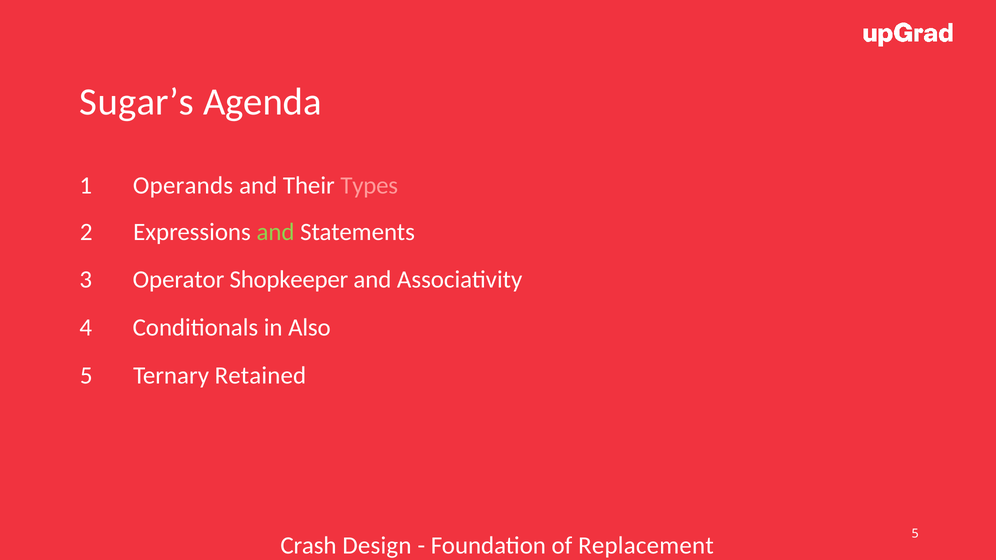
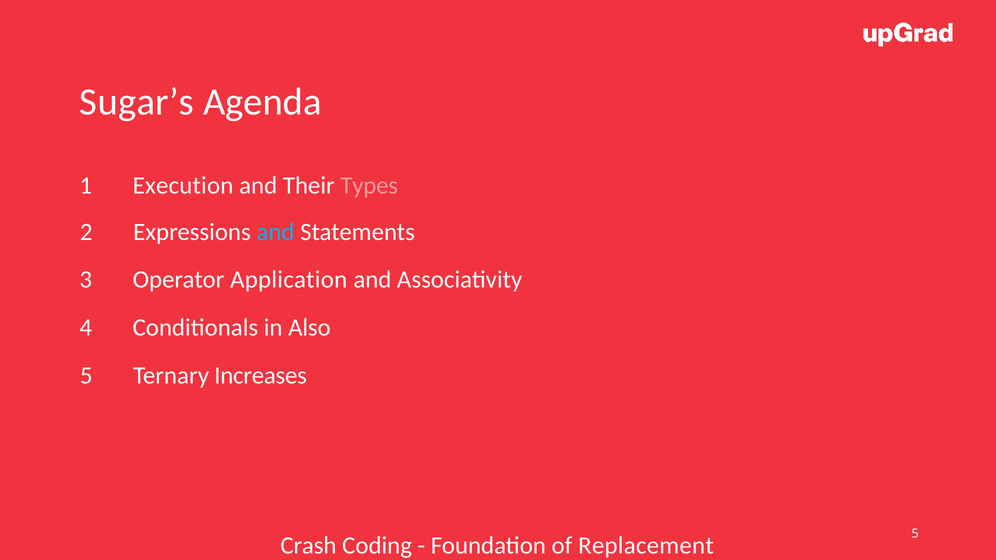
Operands: Operands -> Execution
and at (276, 232) colour: light green -> light blue
Shopkeeper: Shopkeeper -> Application
Retained: Retained -> Increases
Design: Design -> Coding
